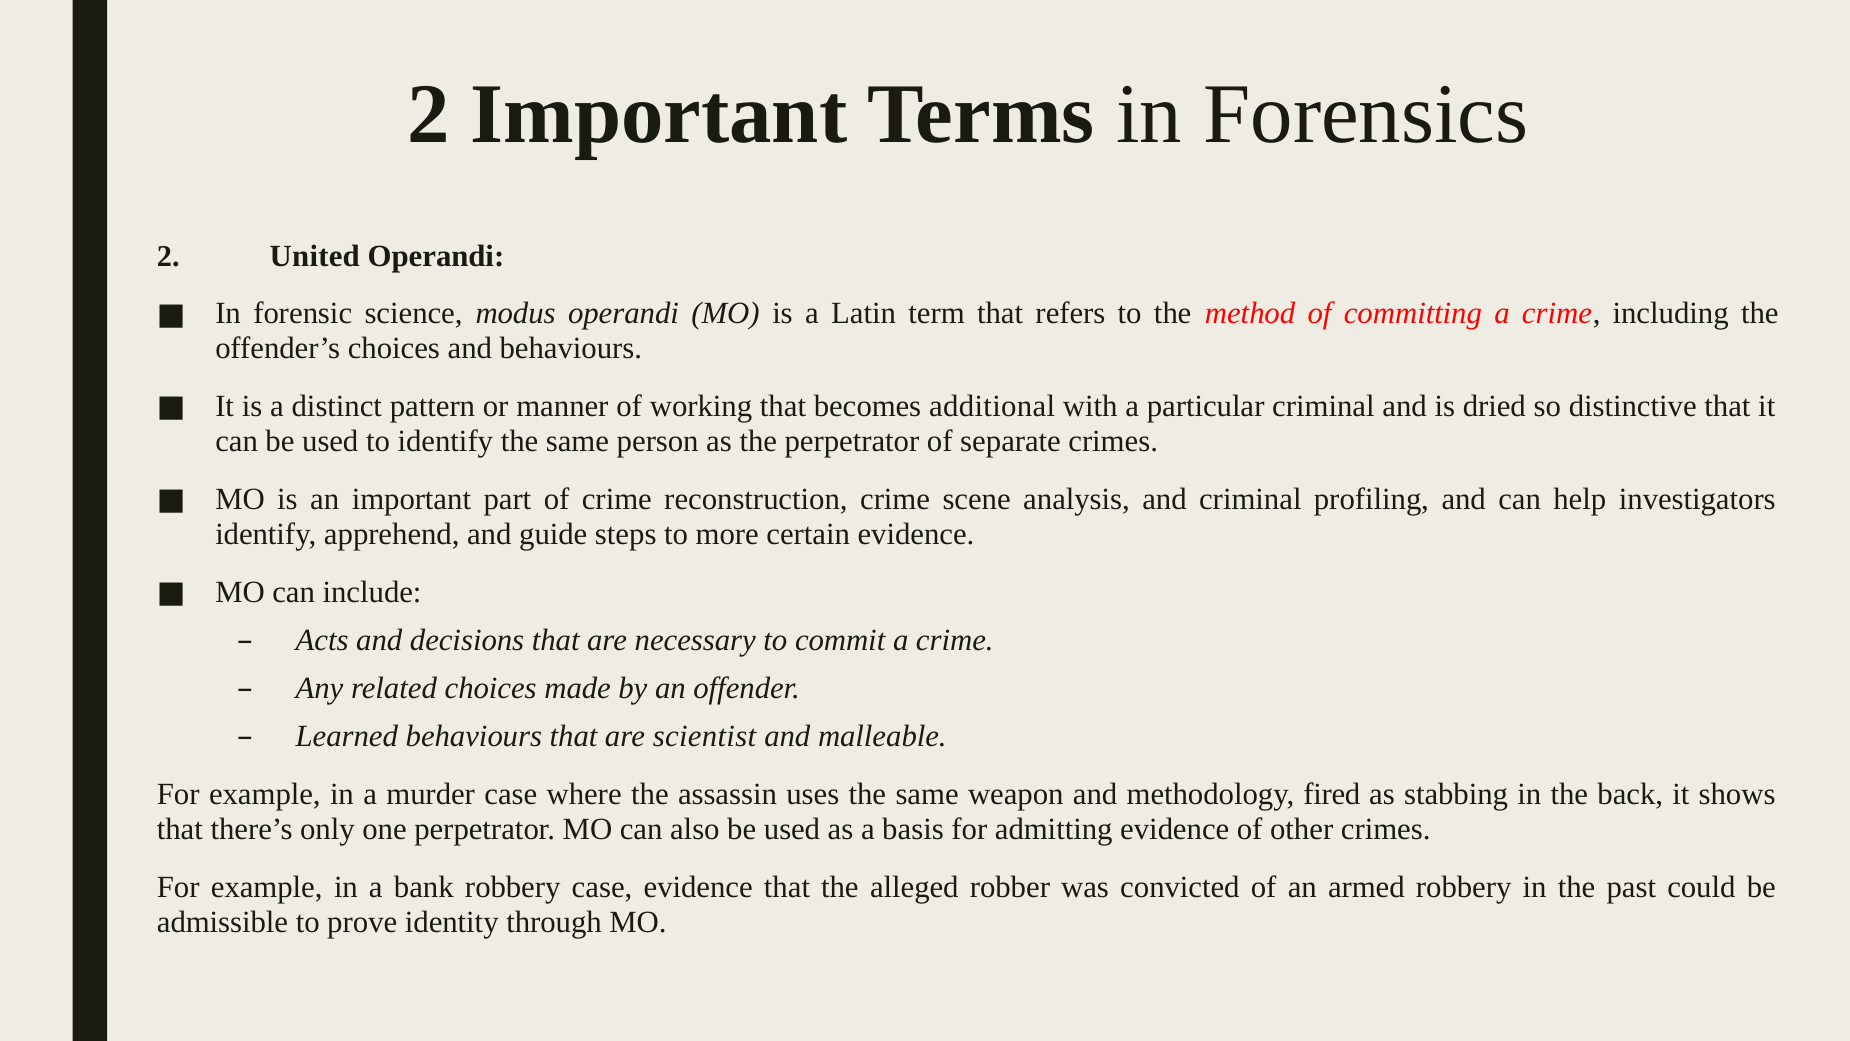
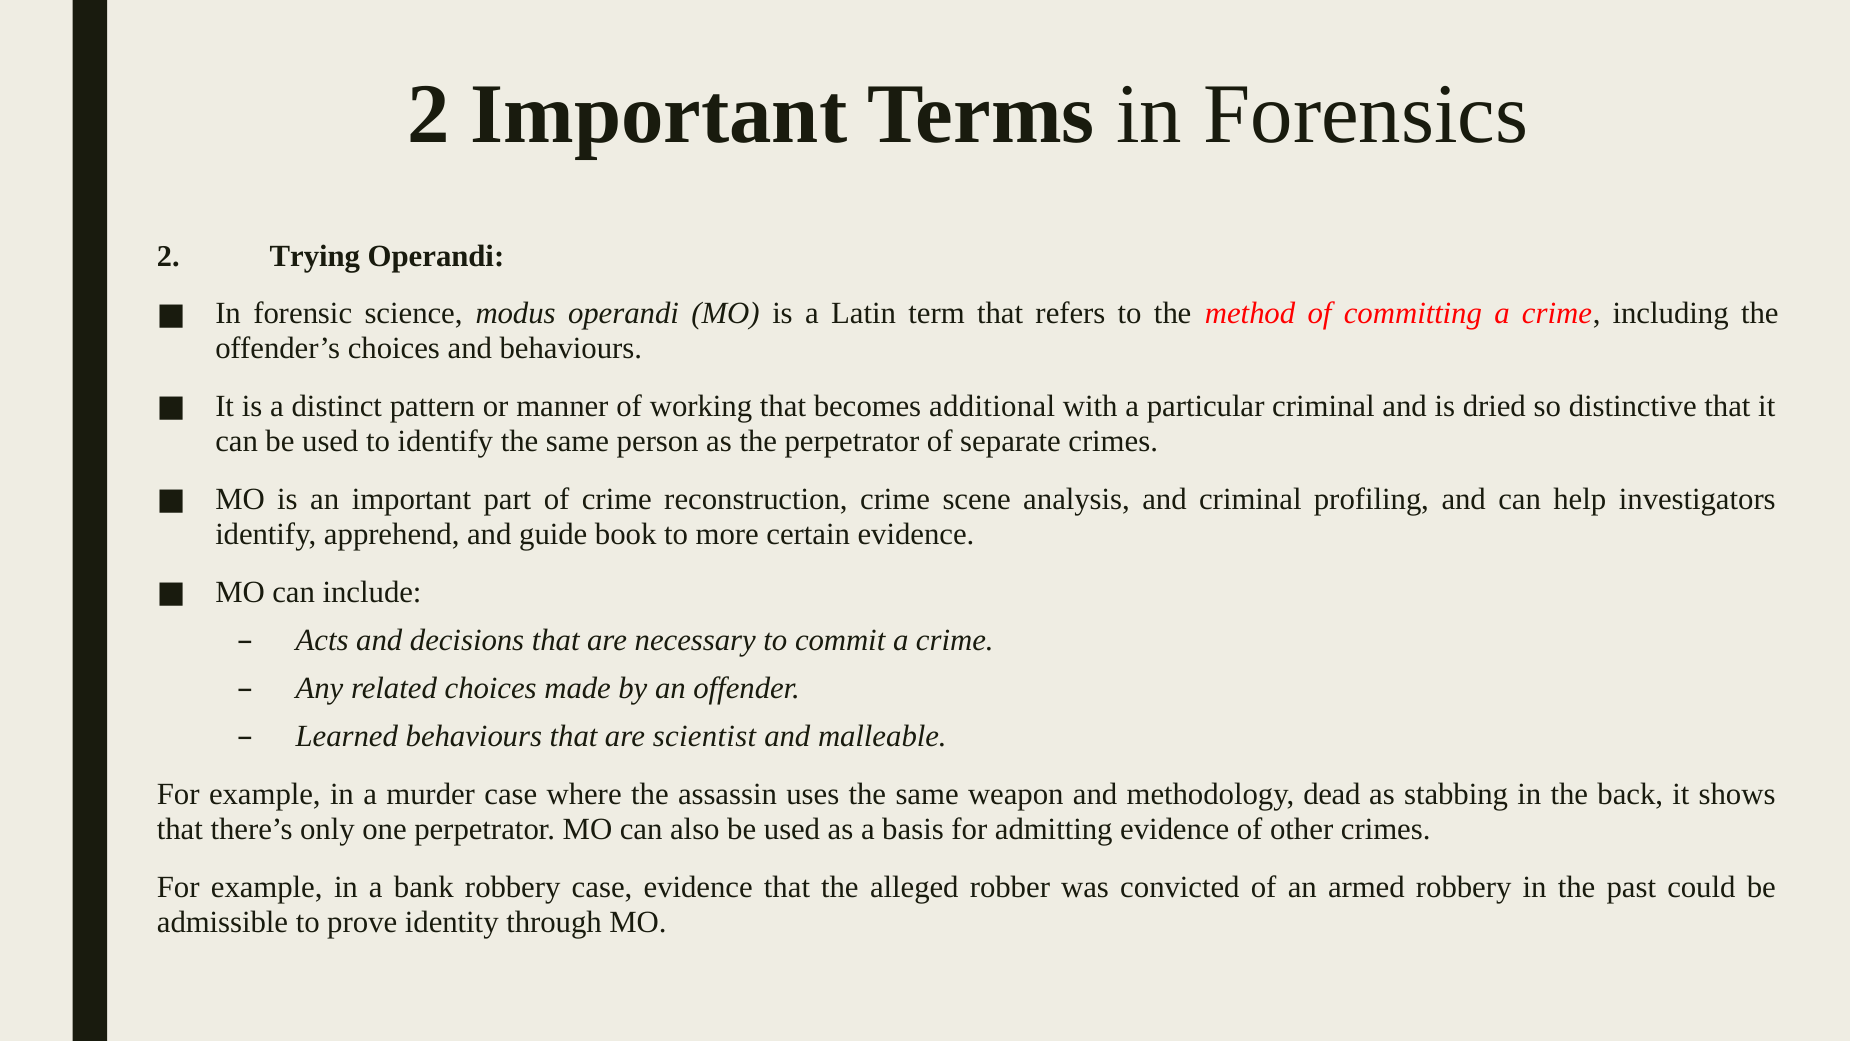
United: United -> Trying
steps: steps -> book
fired: fired -> dead
